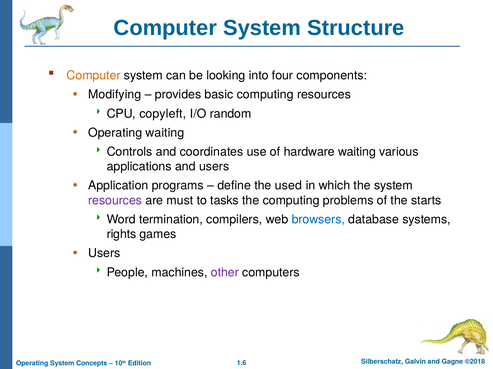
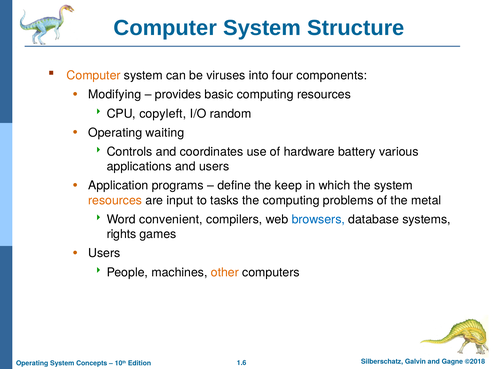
looking: looking -> viruses
hardware waiting: waiting -> battery
used: used -> keep
resources at (115, 201) colour: purple -> orange
must: must -> input
starts: starts -> metal
termination: termination -> convenient
other colour: purple -> orange
